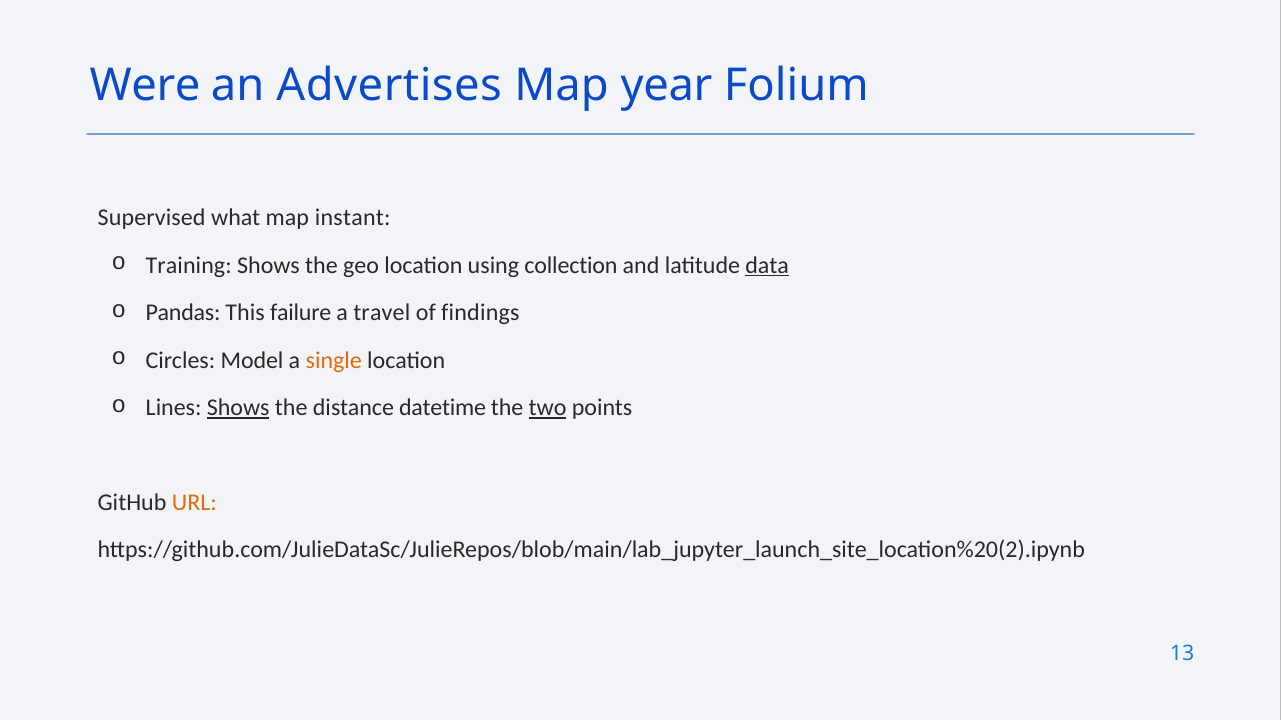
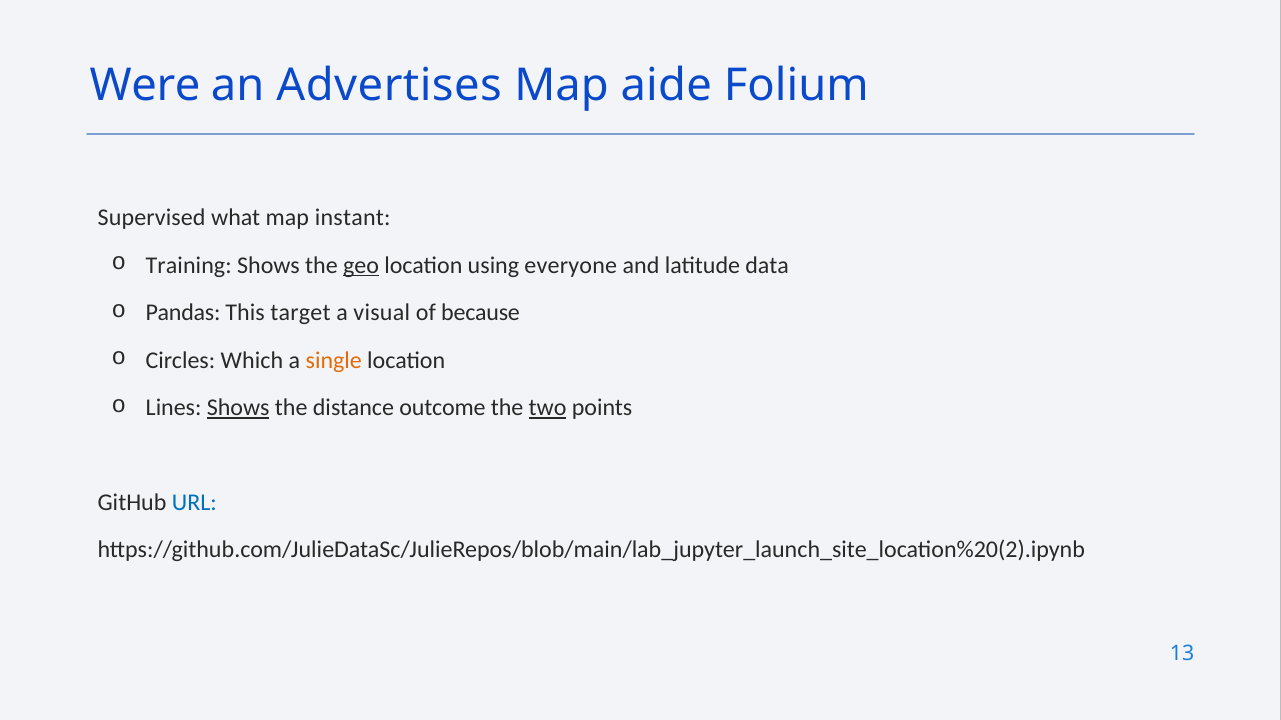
year: year -> aide
geo underline: none -> present
collection: collection -> everyone
data underline: present -> none
failure: failure -> target
travel: travel -> visual
findings: findings -> because
Model: Model -> Which
datetime: datetime -> outcome
URL colour: orange -> blue
